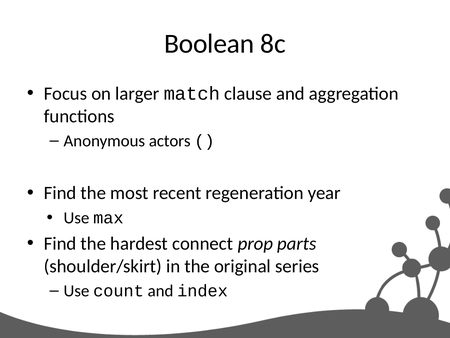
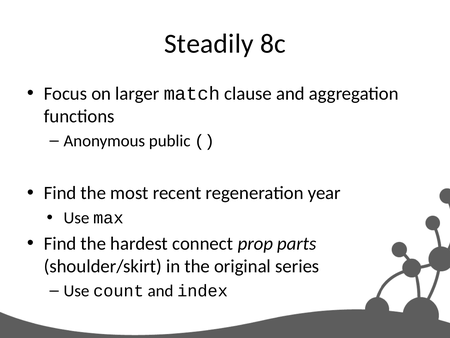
Boolean: Boolean -> Steadily
actors: actors -> public
